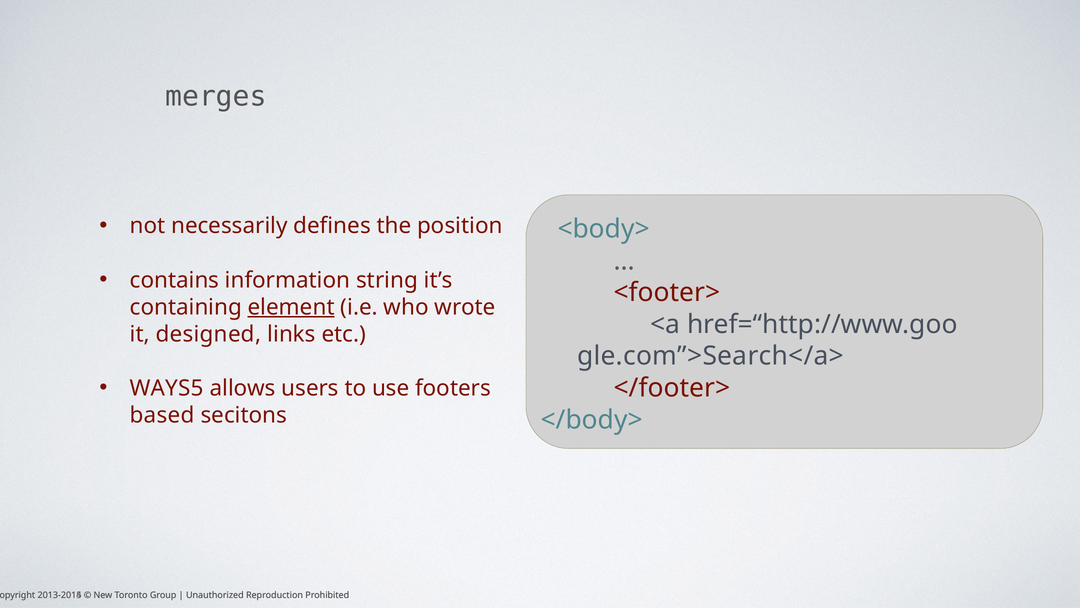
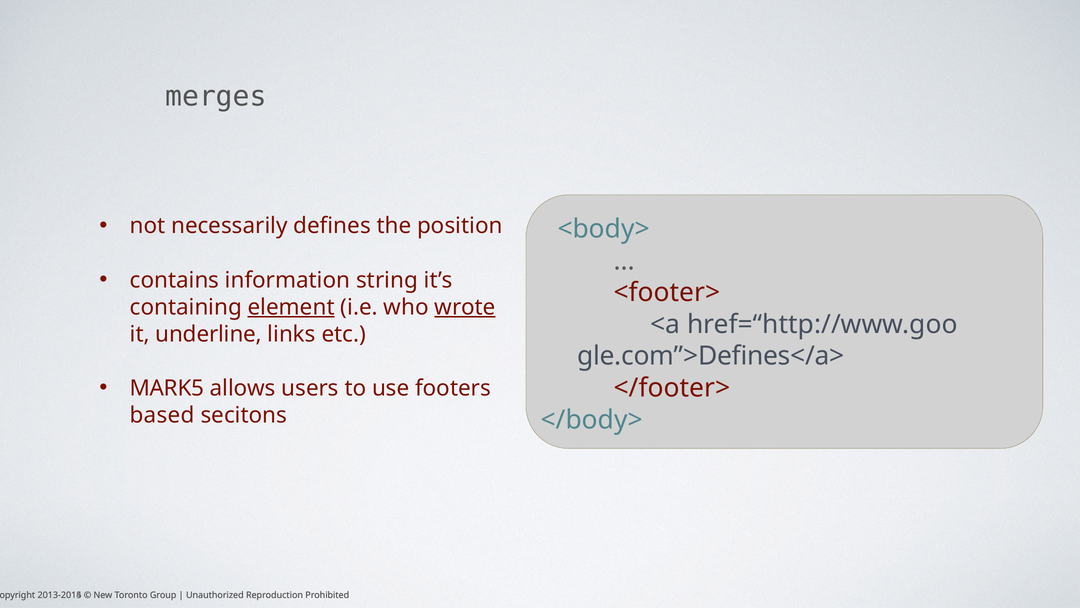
wrote underline: none -> present
designed: designed -> underline
gle.com”>Search</a>: gle.com”>Search</a> -> gle.com”>Defines</a>
WAYS5: WAYS5 -> MARK5
